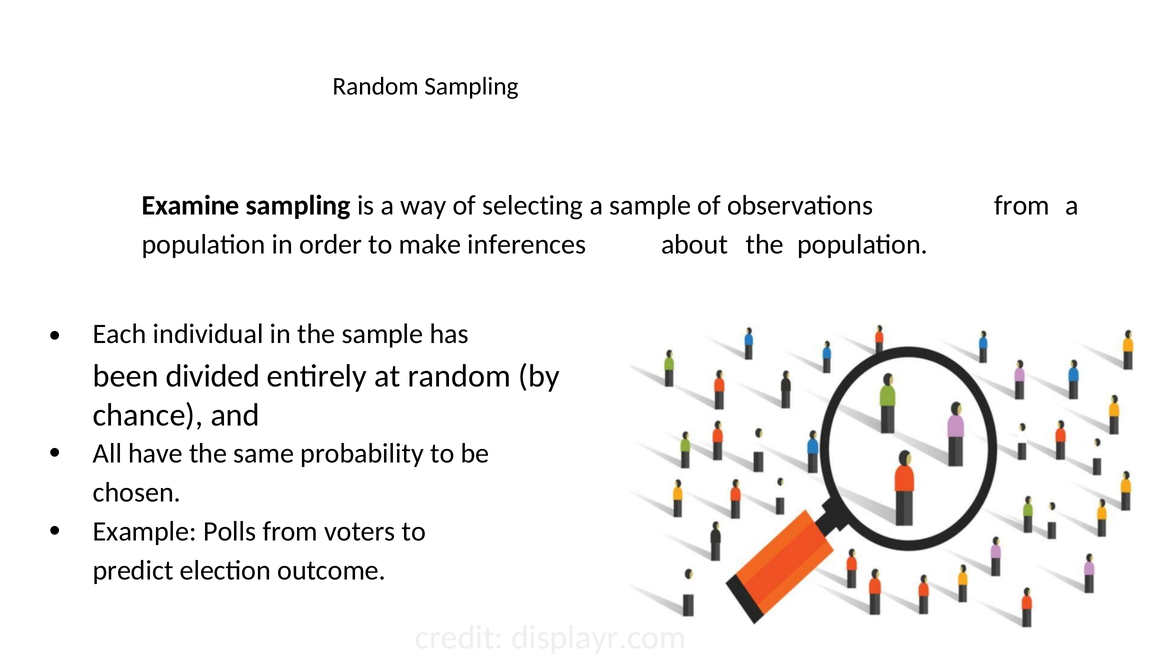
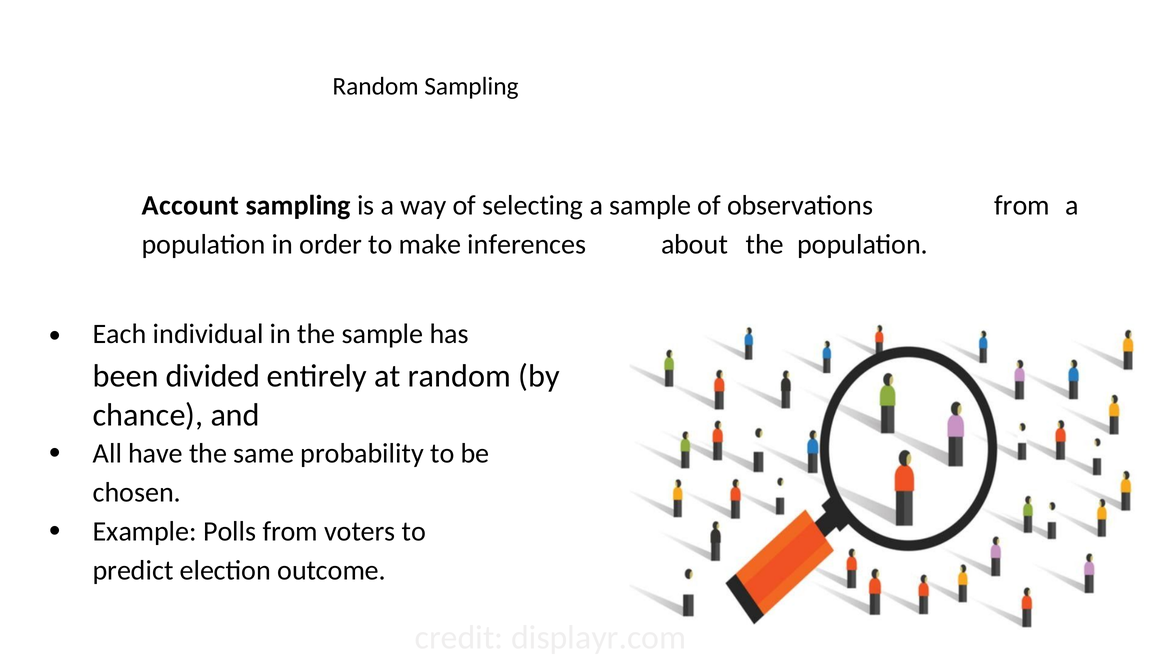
Examine: Examine -> Account
